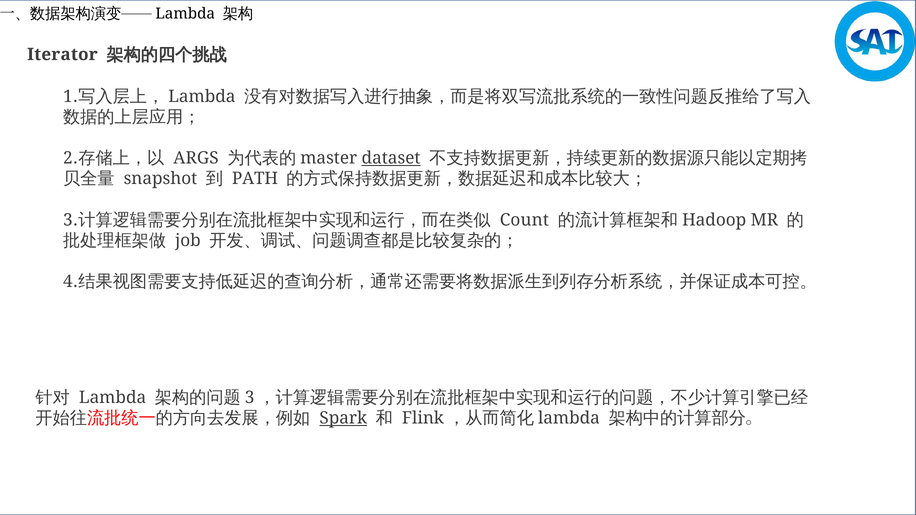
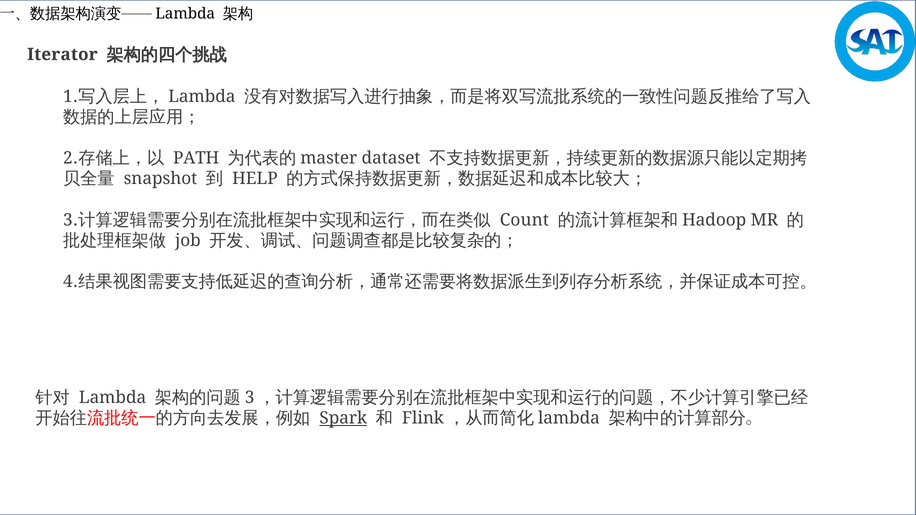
ARGS: ARGS -> PATH
dataset underline: present -> none
PATH: PATH -> HELP
